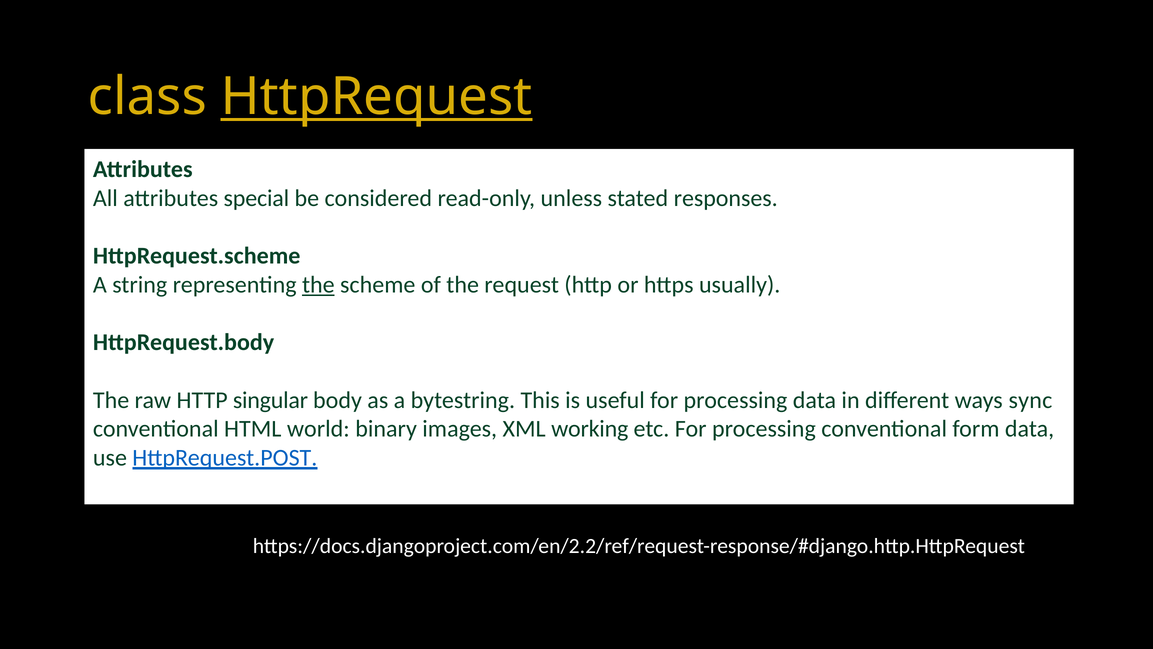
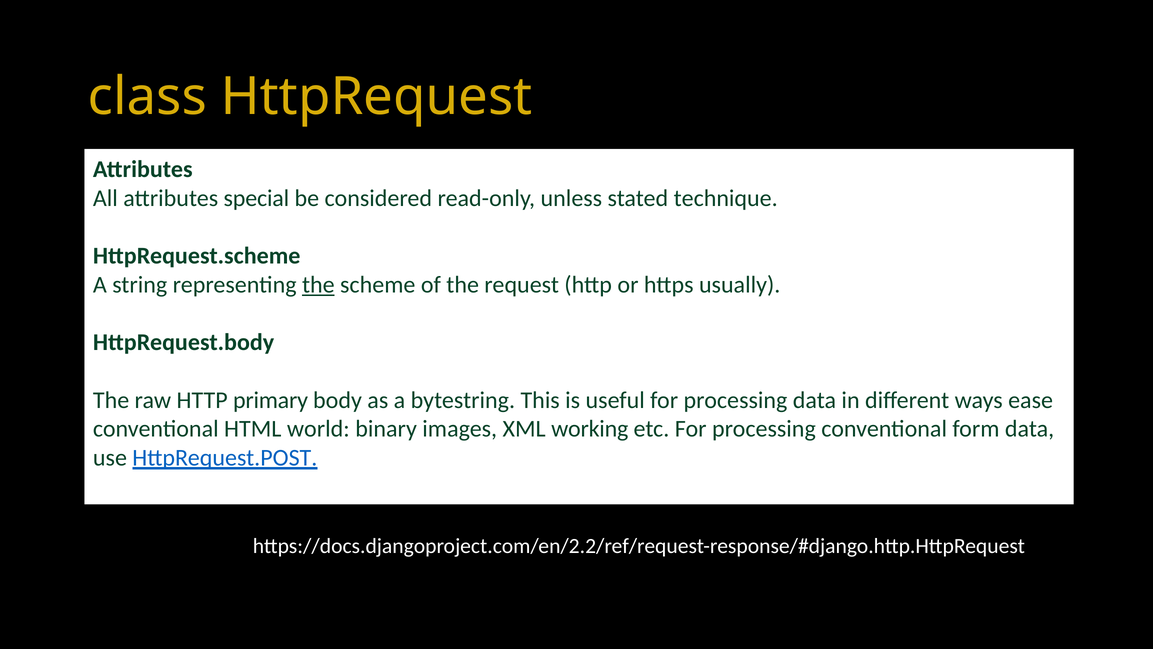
HttpRequest underline: present -> none
responses: responses -> technique
singular: singular -> primary
sync: sync -> ease
